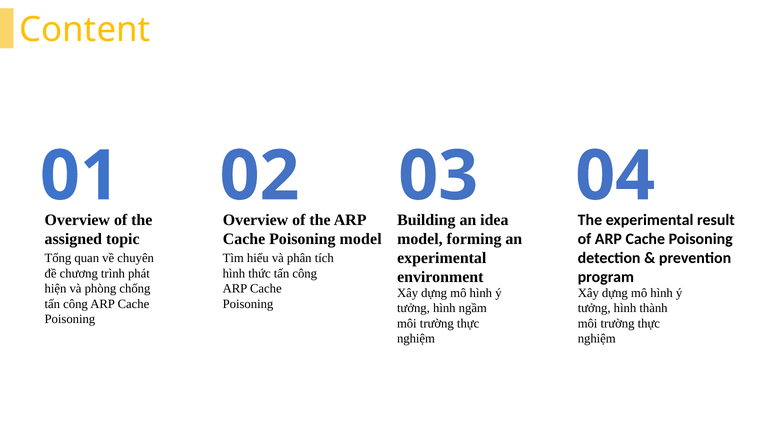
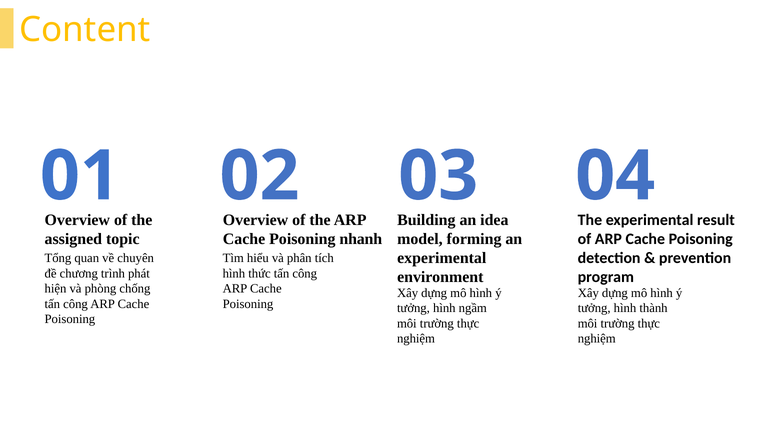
Poisoning model: model -> nhanh
